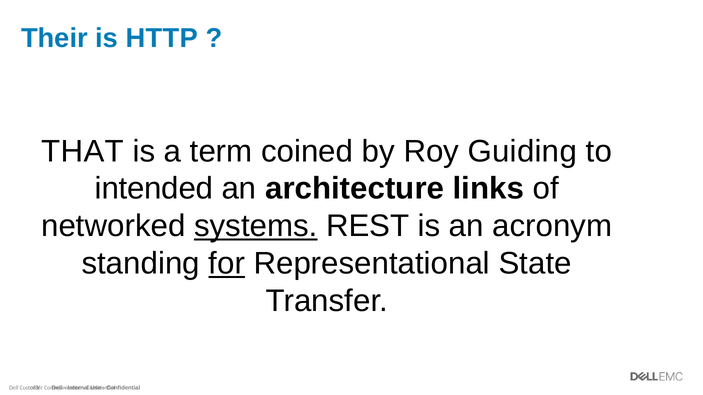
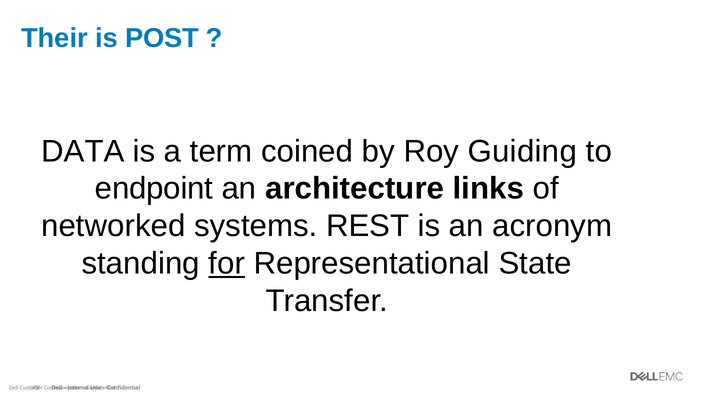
HTTP: HTTP -> POST
THAT: THAT -> DATA
intended: intended -> endpoint
systems underline: present -> none
